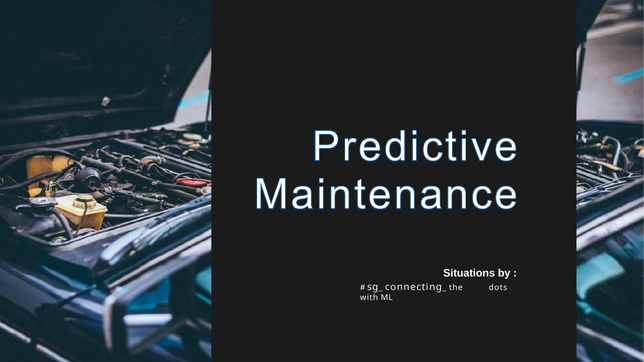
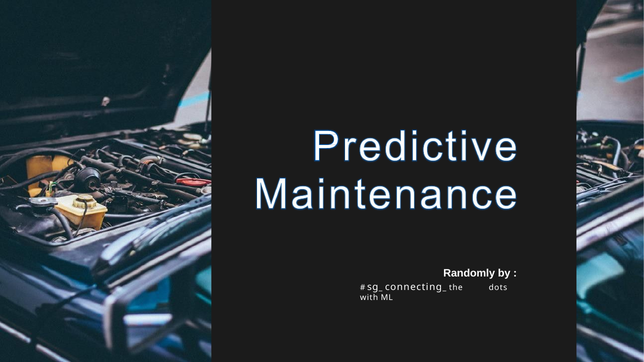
Situations: Situations -> Randomly
